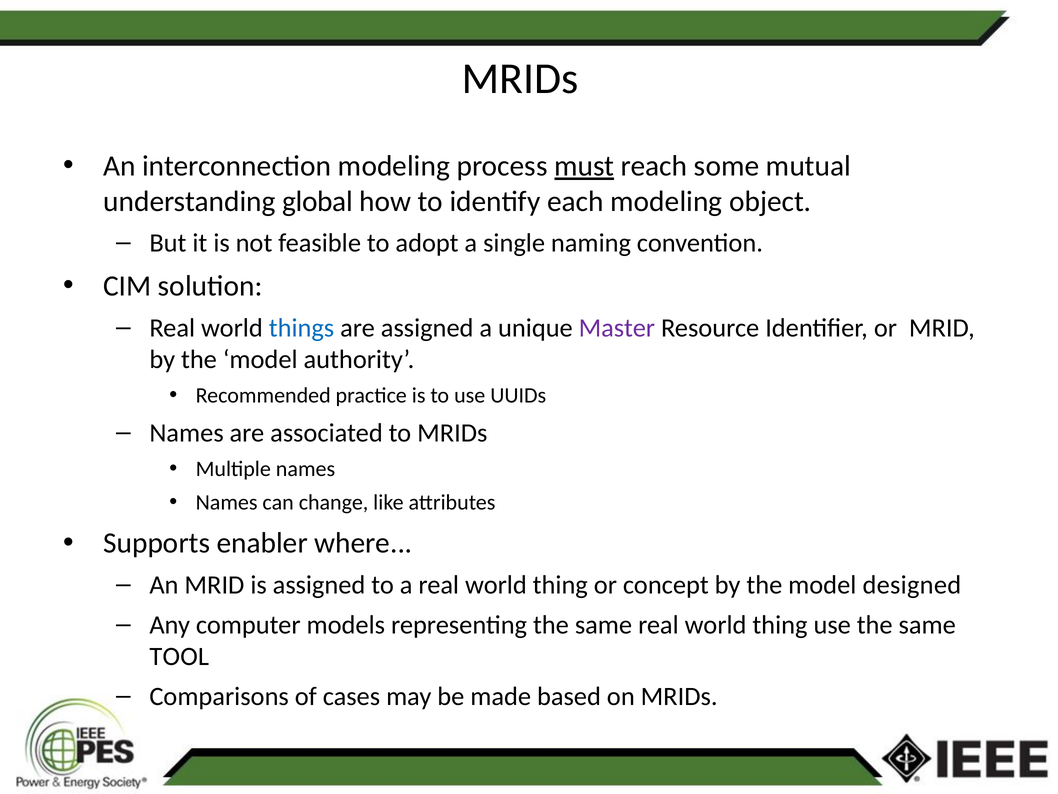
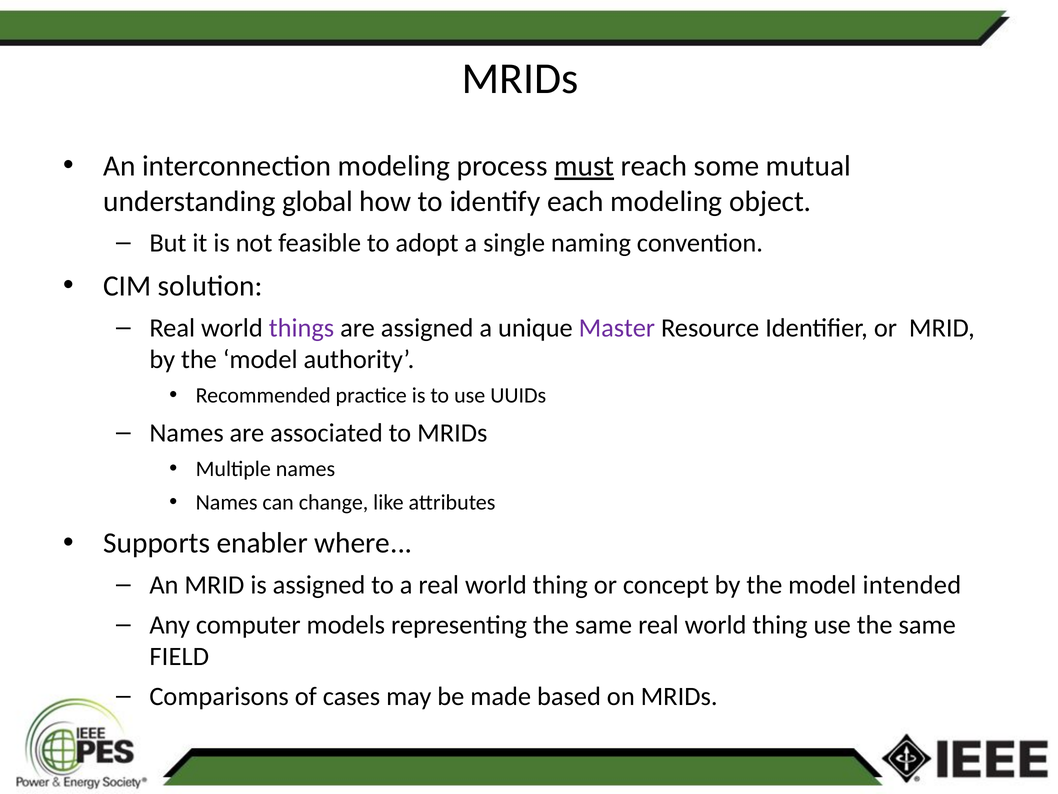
things colour: blue -> purple
designed: designed -> intended
TOOL: TOOL -> FIELD
